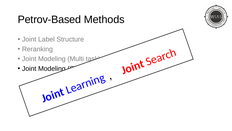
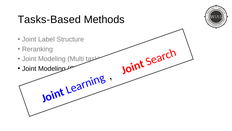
Petrov-Based: Petrov-Based -> Tasks-Based
